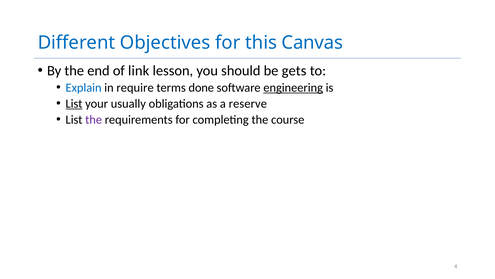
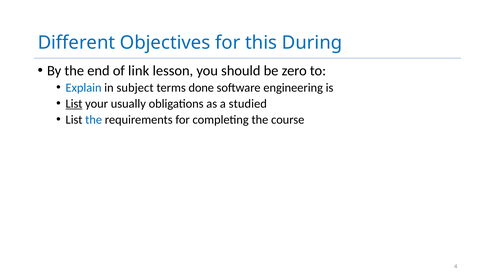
Canvas: Canvas -> During
gets: gets -> zero
require: require -> subject
engineering underline: present -> none
reserve: reserve -> studied
the at (94, 119) colour: purple -> blue
